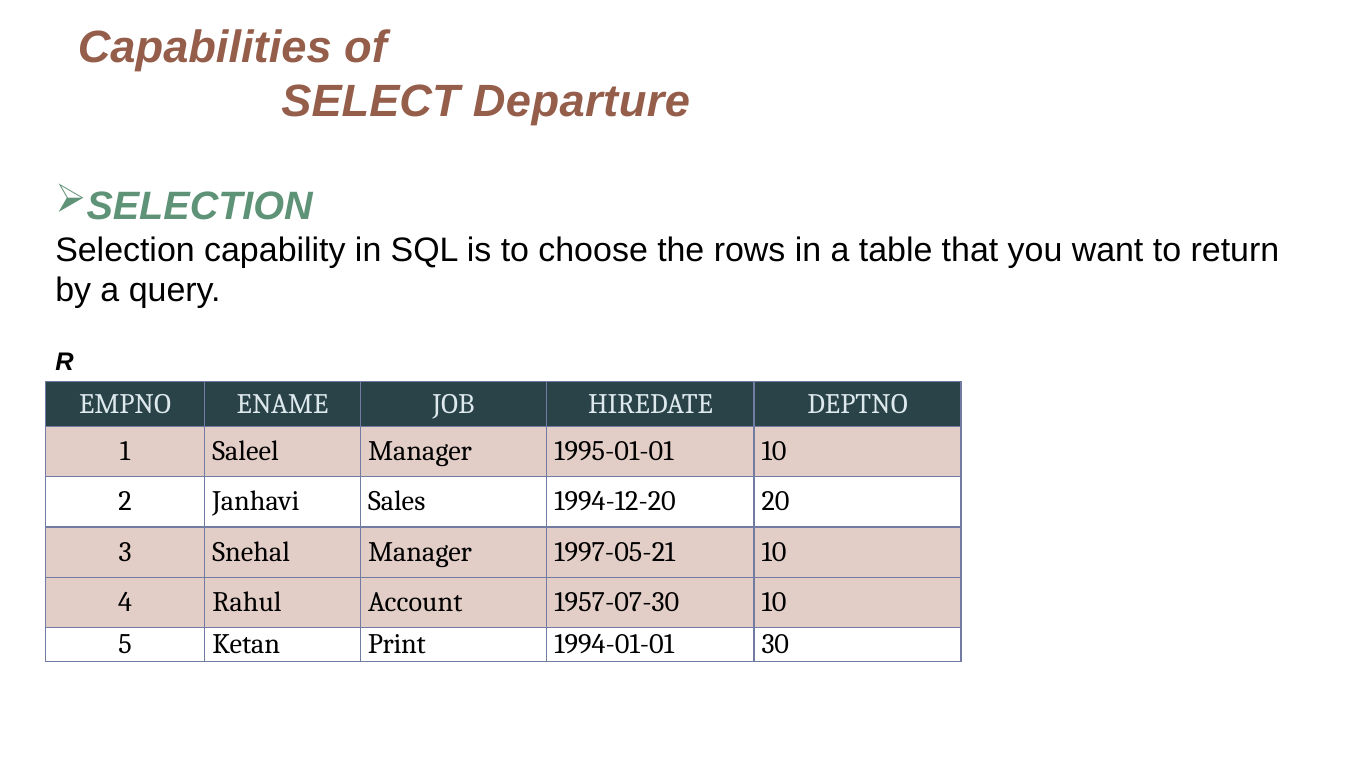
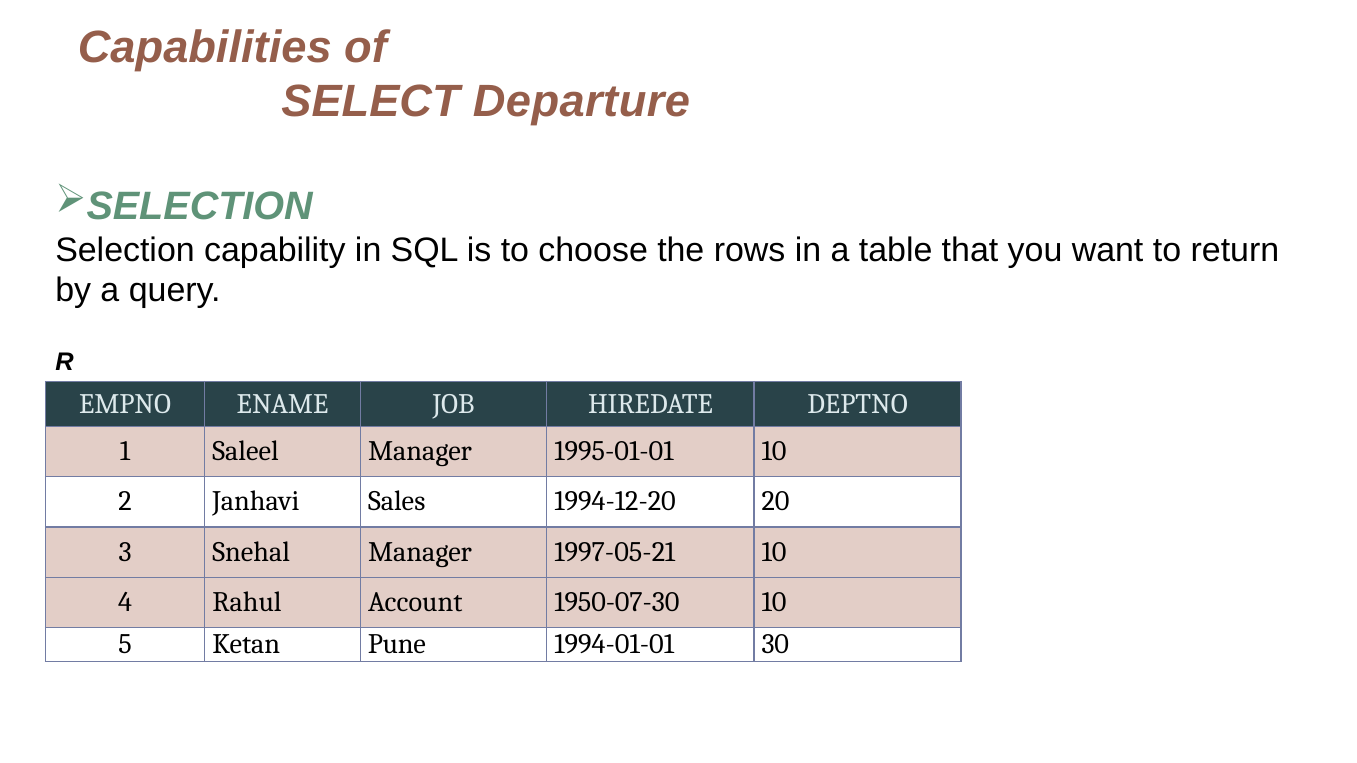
1957-07-30: 1957-07-30 -> 1950-07-30
Print: Print -> Pune
